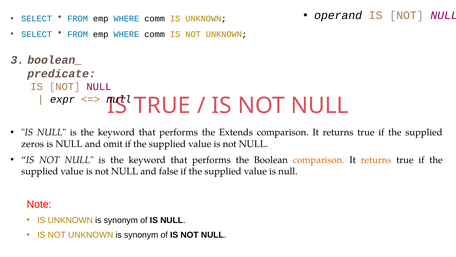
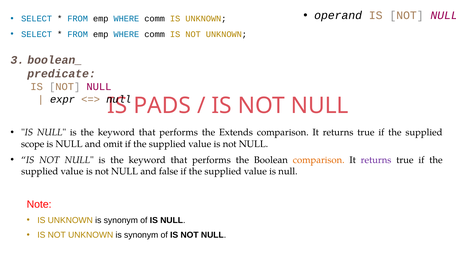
TRUE at (162, 105): TRUE -> PADS
zeros: zeros -> scope
returns at (376, 160) colour: orange -> purple
